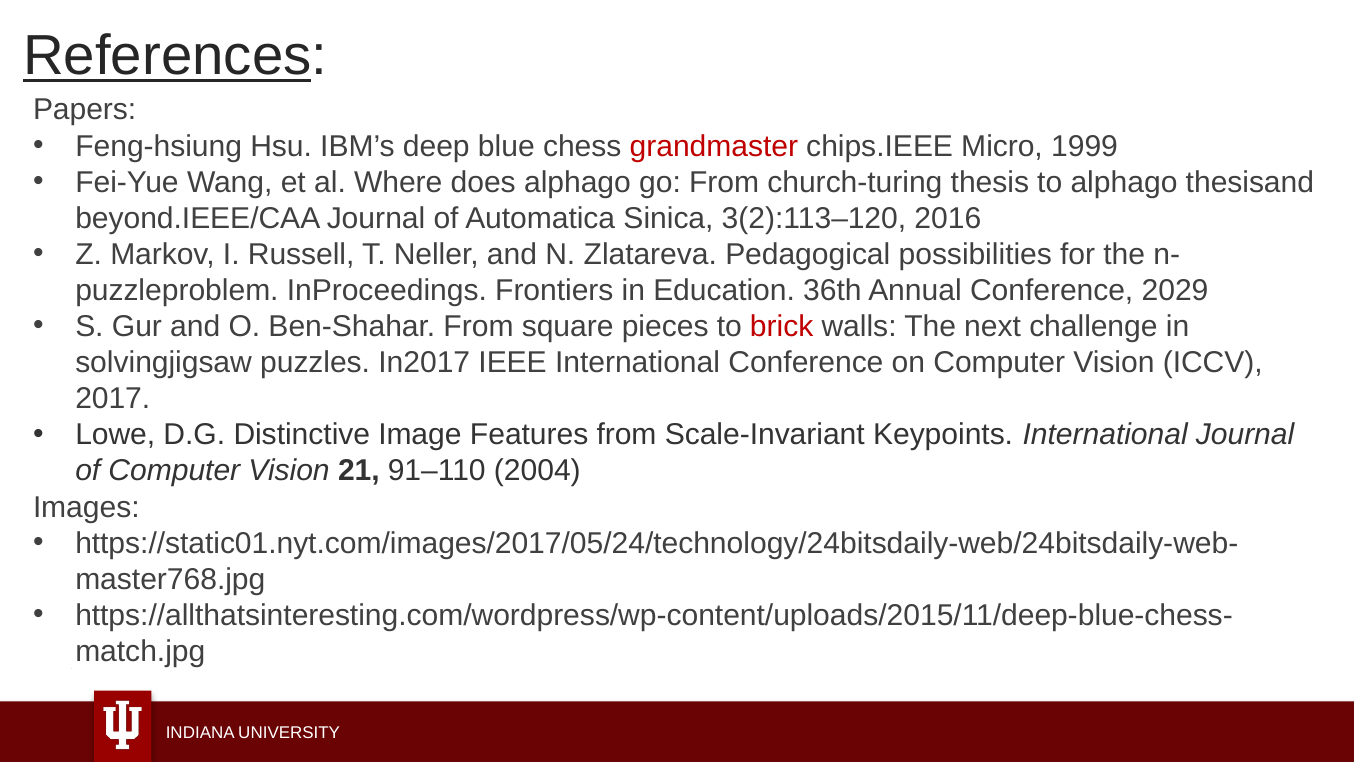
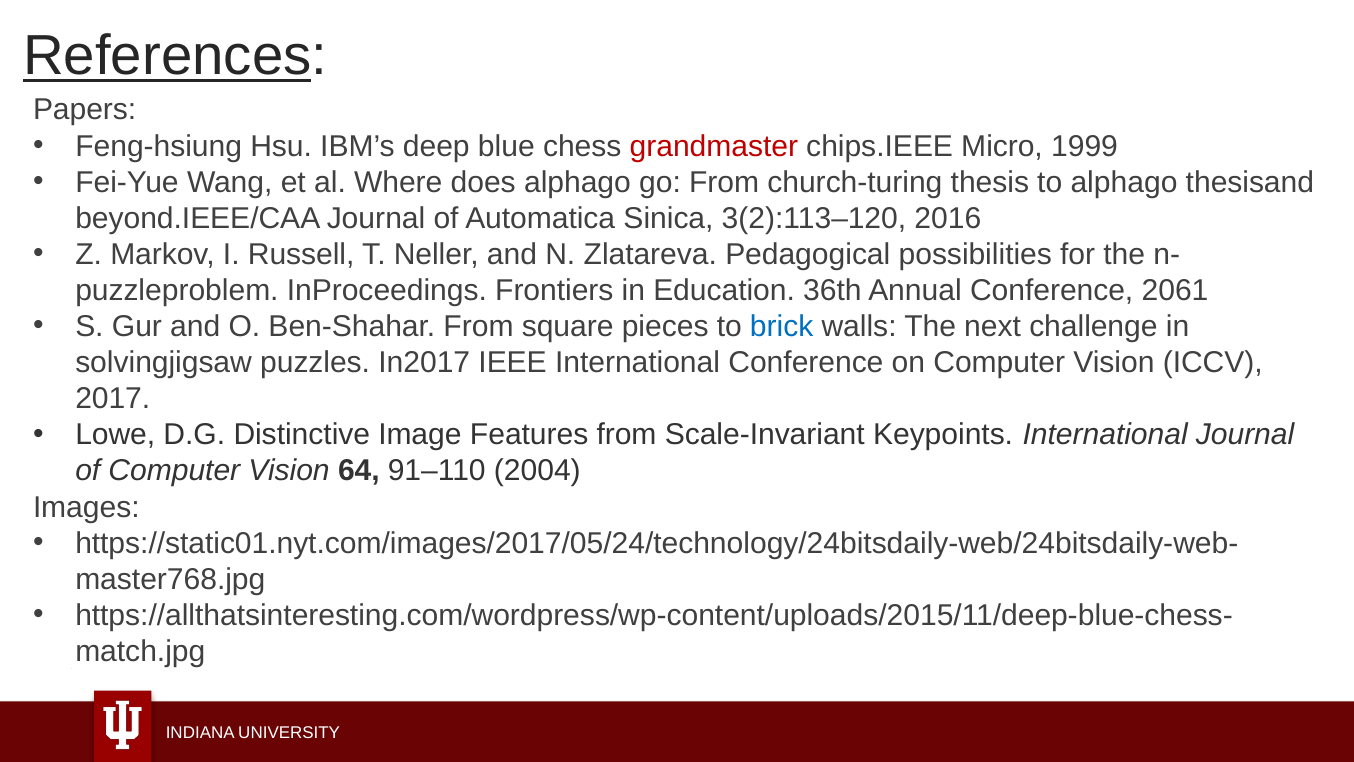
2029: 2029 -> 2061
brick colour: red -> blue
21: 21 -> 64
